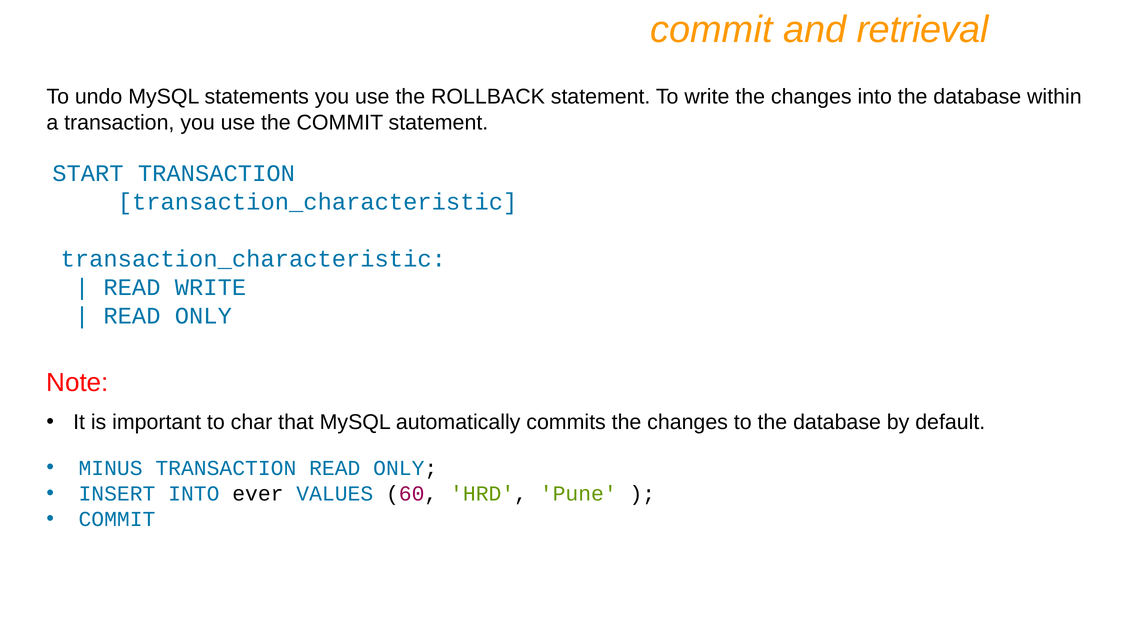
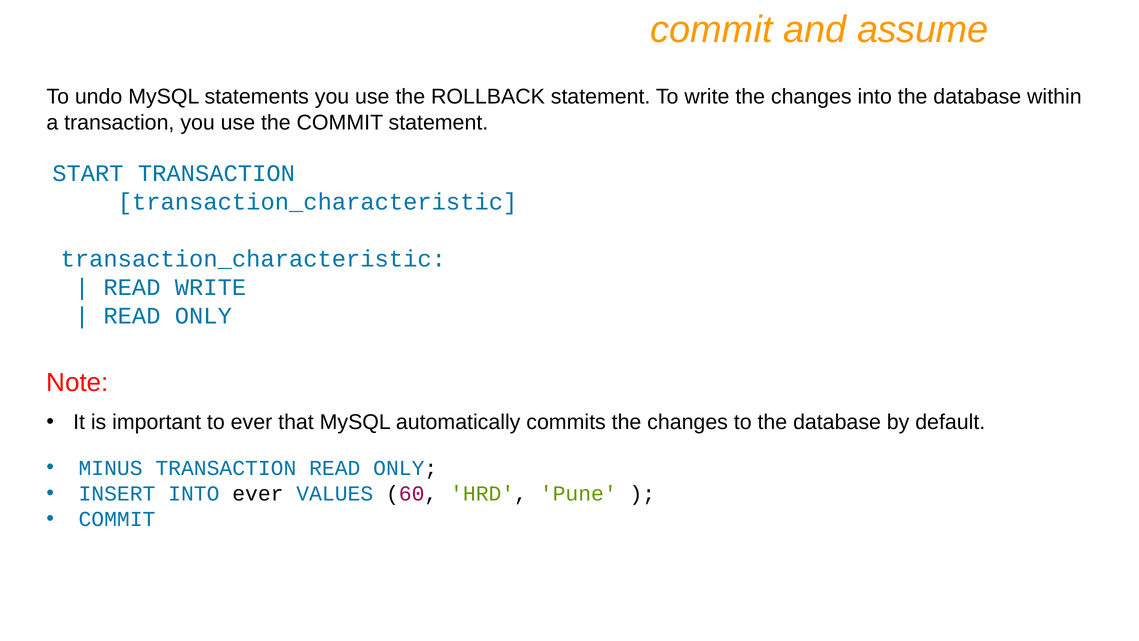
retrieval: retrieval -> assume
to char: char -> ever
